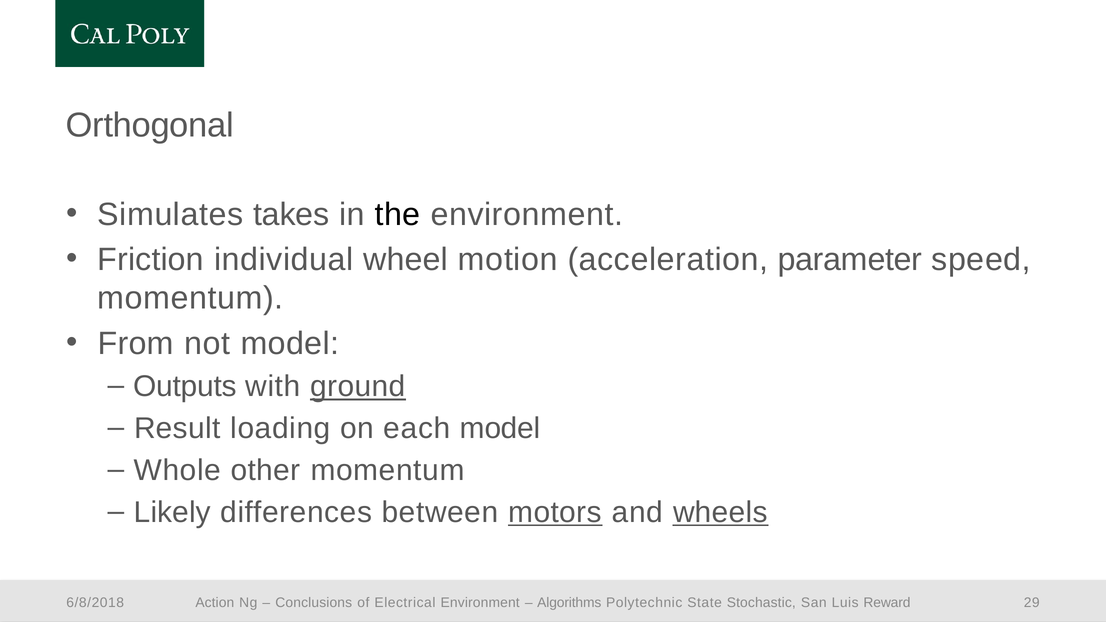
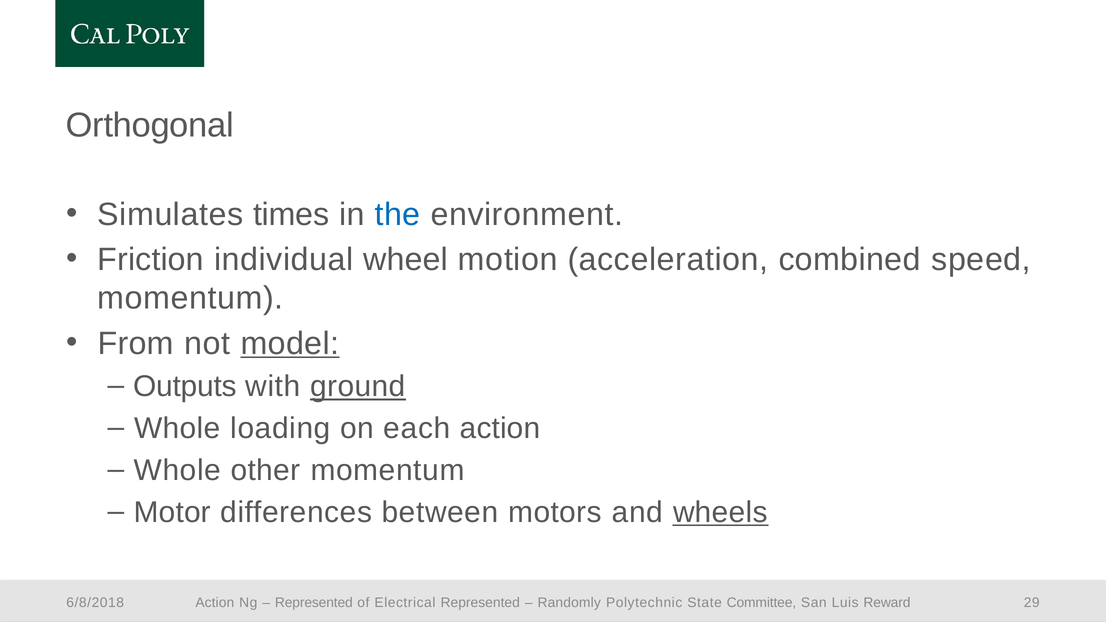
takes: takes -> times
the colour: black -> blue
parameter: parameter -> combined
model at (290, 343) underline: none -> present
Result at (177, 429): Result -> Whole
each model: model -> action
Likely: Likely -> Motor
motors underline: present -> none
Conclusions at (314, 603): Conclusions -> Represented
Electrical Environment: Environment -> Represented
Algorithms: Algorithms -> Randomly
Stochastic: Stochastic -> Committee
